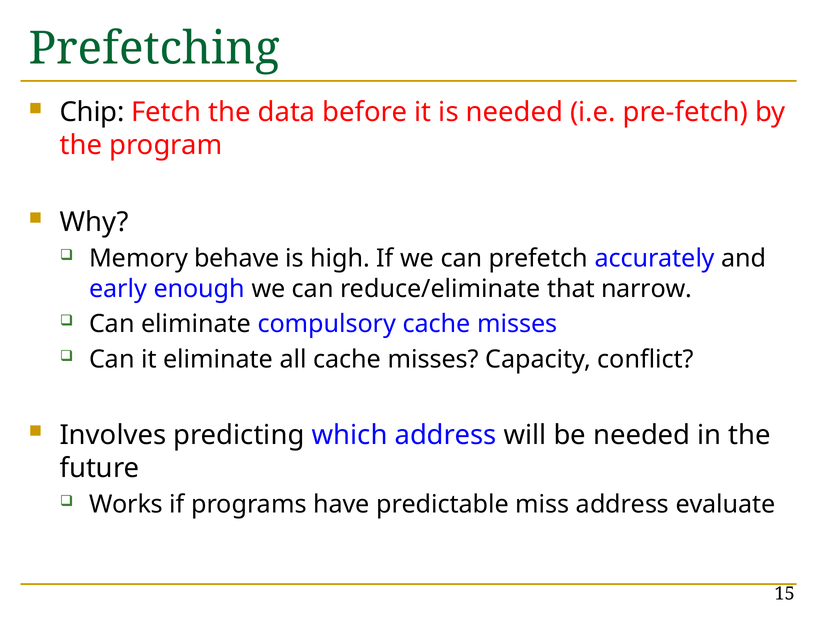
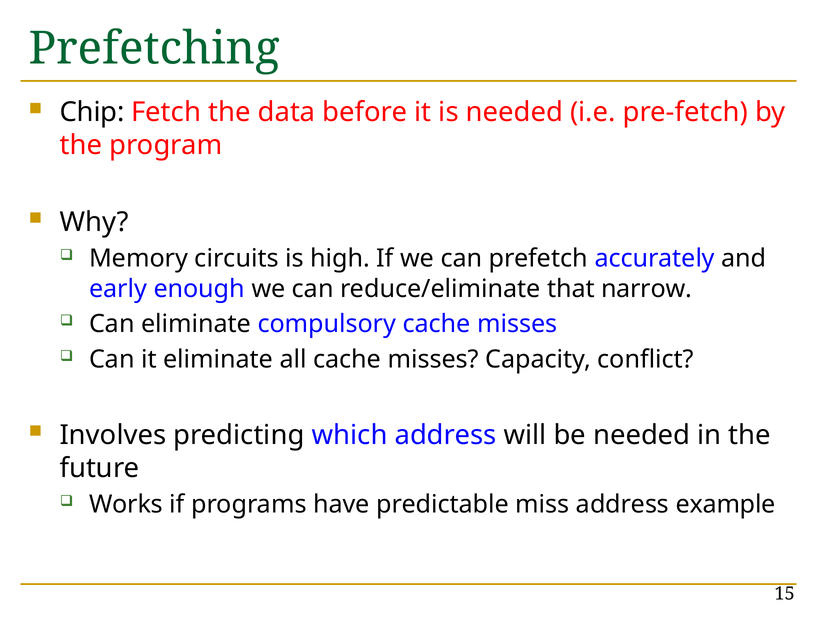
behave: behave -> circuits
evaluate: evaluate -> example
